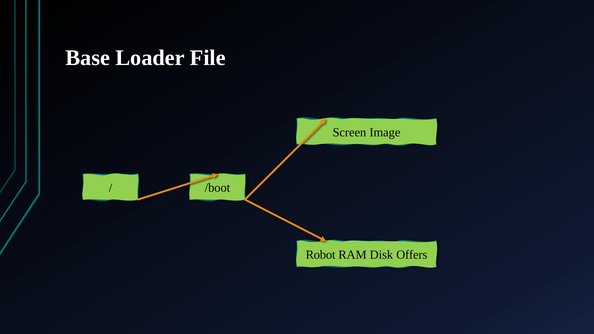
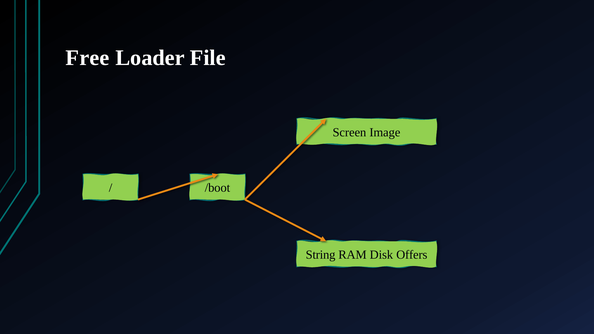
Base: Base -> Free
Robot: Robot -> String
